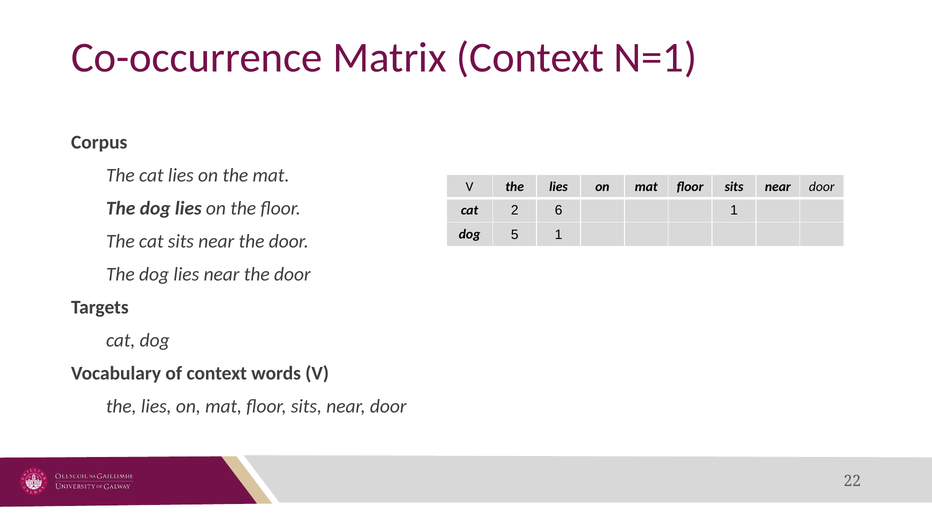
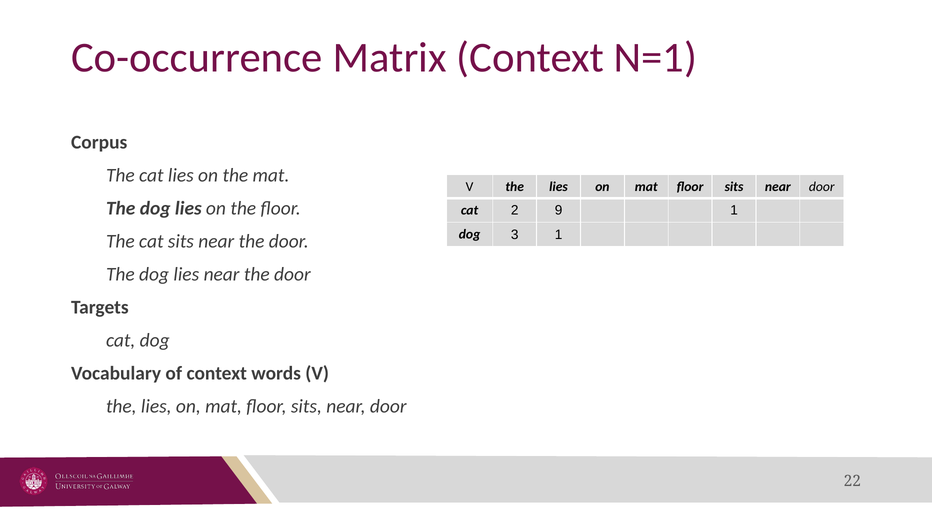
6: 6 -> 9
5: 5 -> 3
